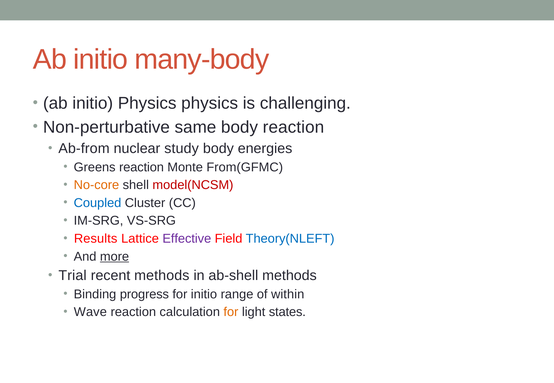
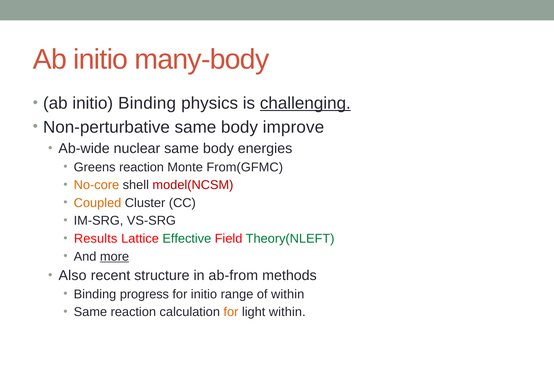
initio Physics: Physics -> Binding
challenging underline: none -> present
body reaction: reaction -> improve
Ab-from: Ab-from -> Ab-wide
nuclear study: study -> same
Coupled colour: blue -> orange
Effective colour: purple -> green
Theory(NLEFT colour: blue -> green
Trial: Trial -> Also
recent methods: methods -> structure
ab-shell: ab-shell -> ab-from
Wave at (90, 313): Wave -> Same
light states: states -> within
